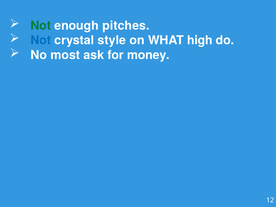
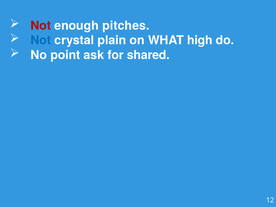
Not at (41, 26) colour: green -> red
style: style -> plain
most: most -> point
money: money -> shared
